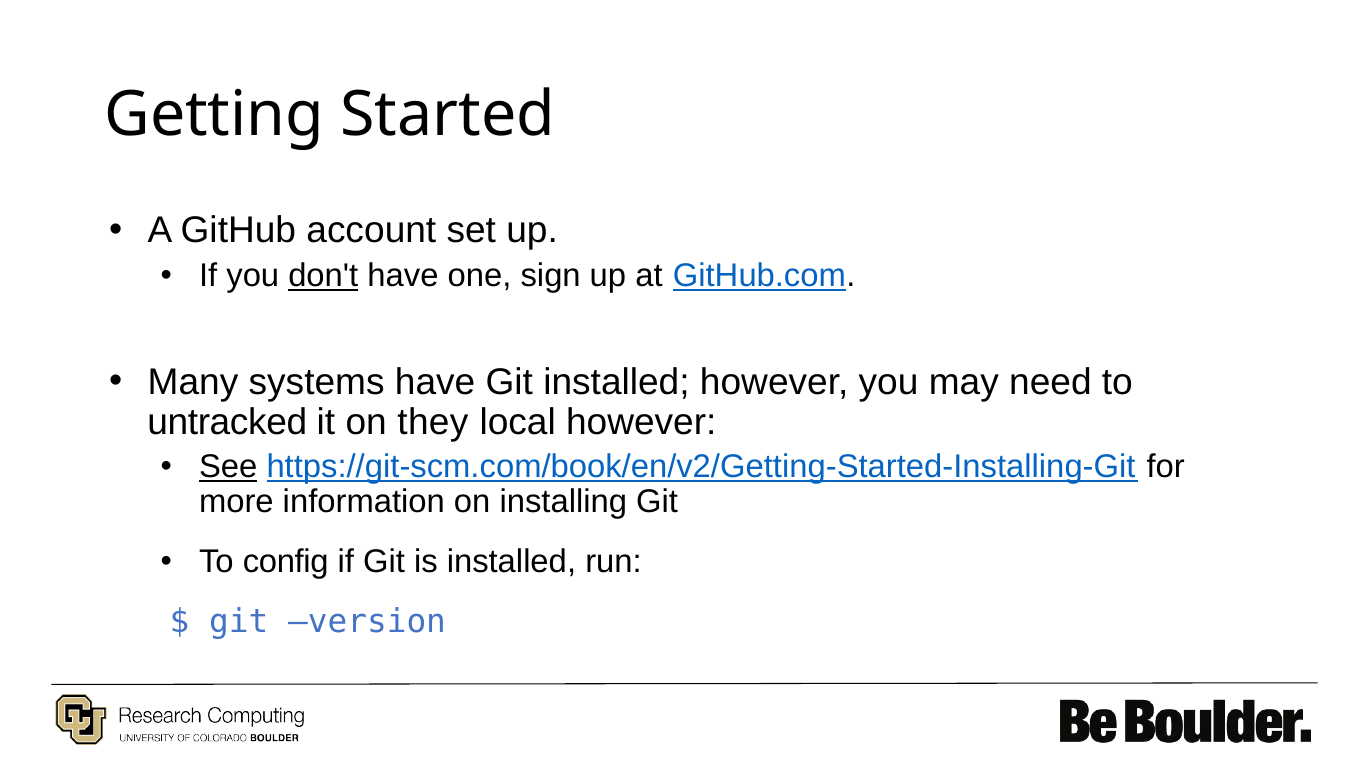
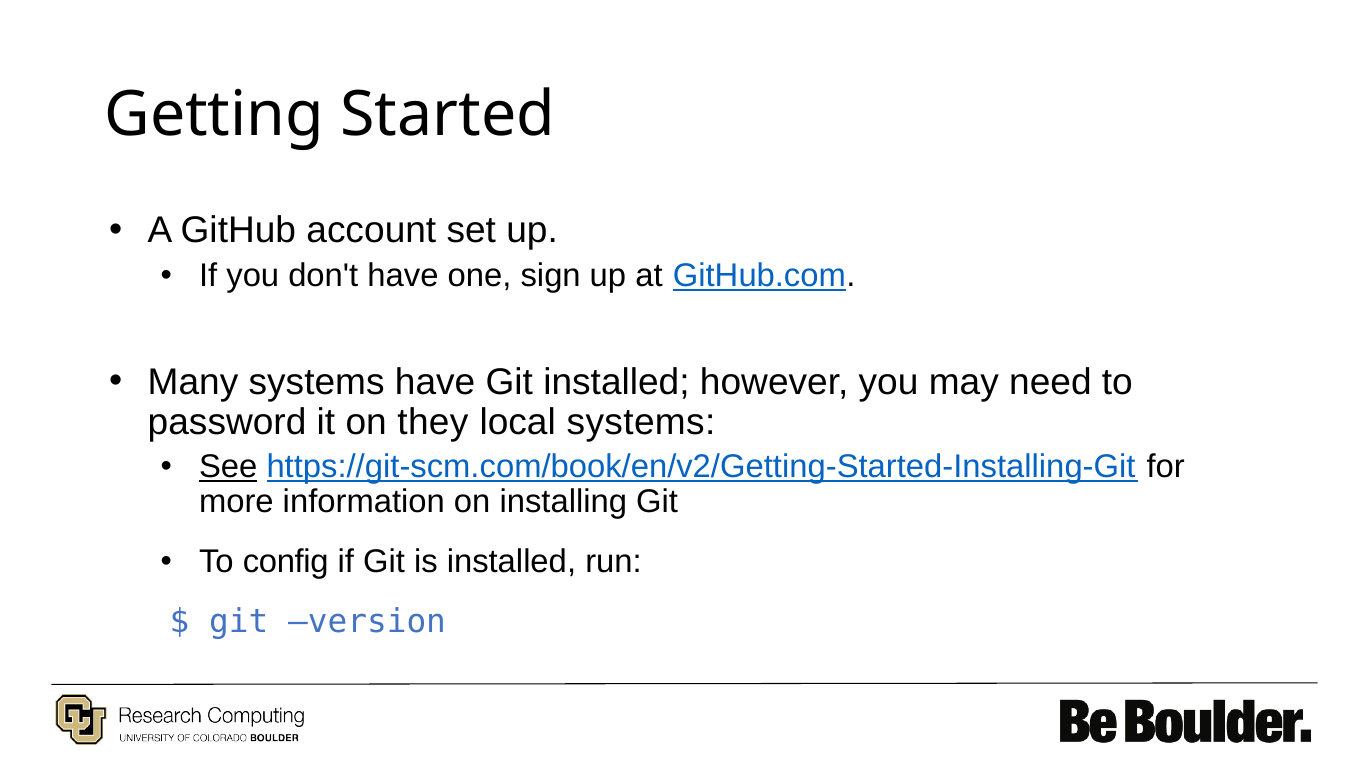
don't underline: present -> none
untracked: untracked -> password
local however: however -> systems
